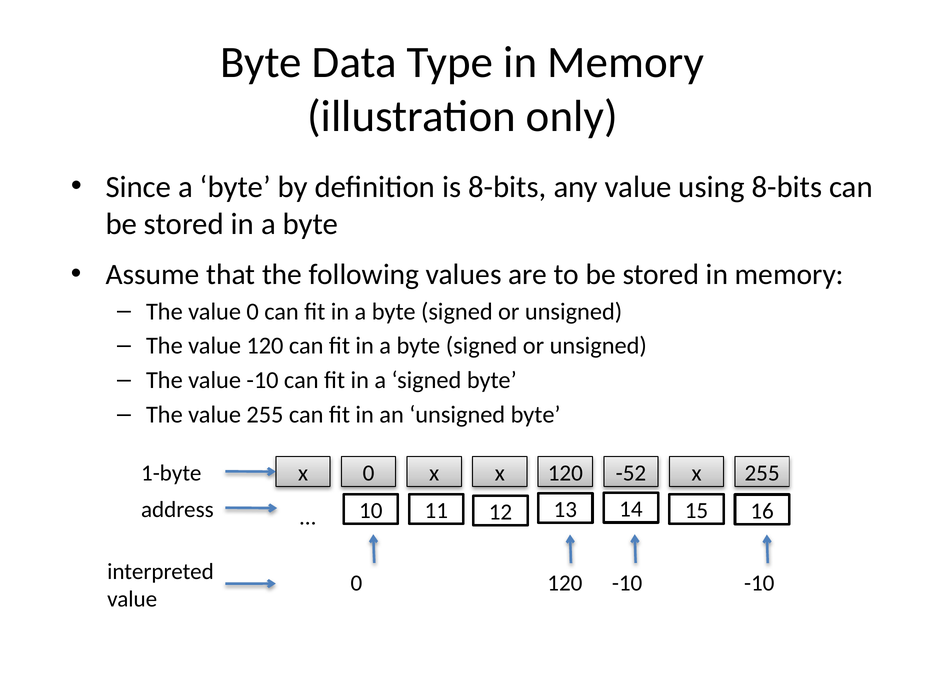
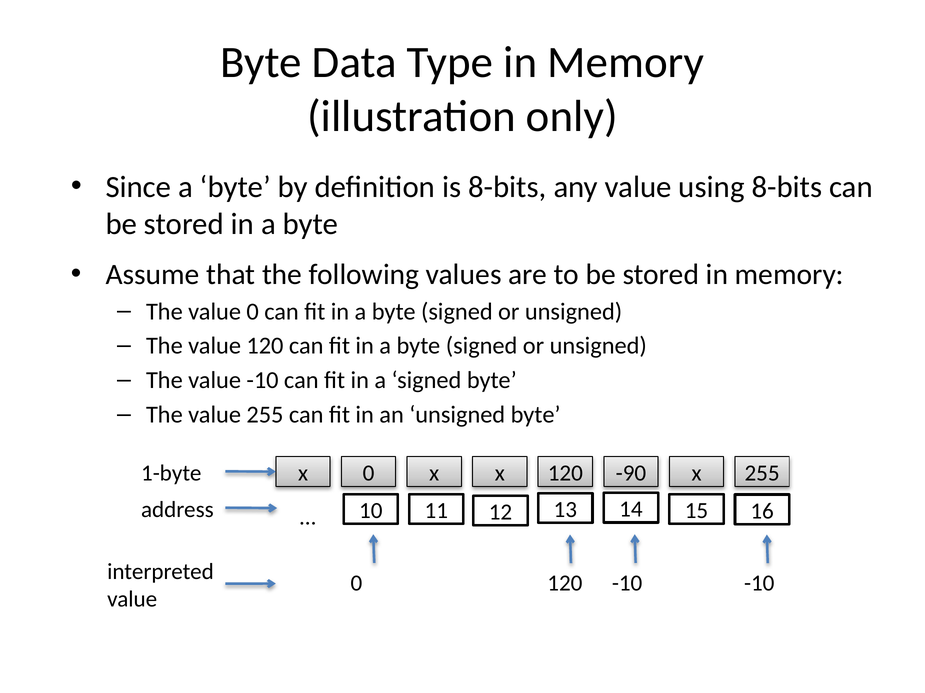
-52: -52 -> -90
